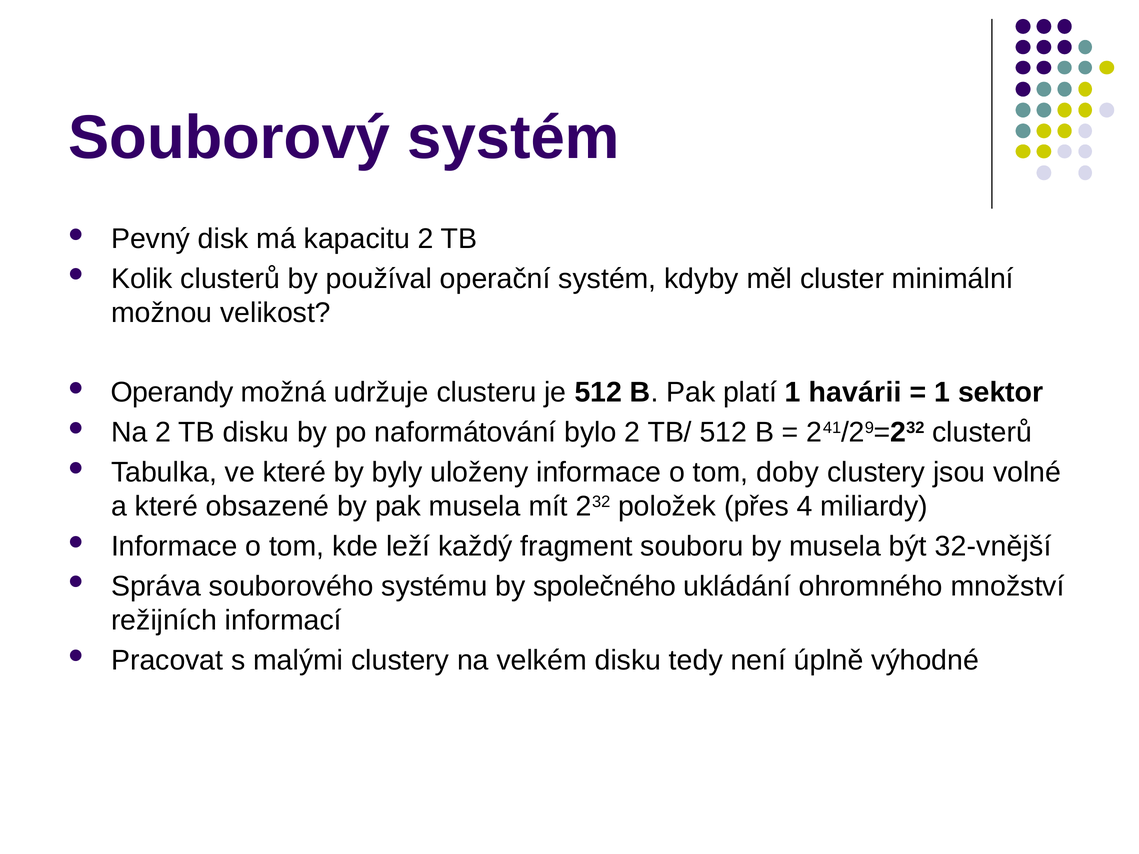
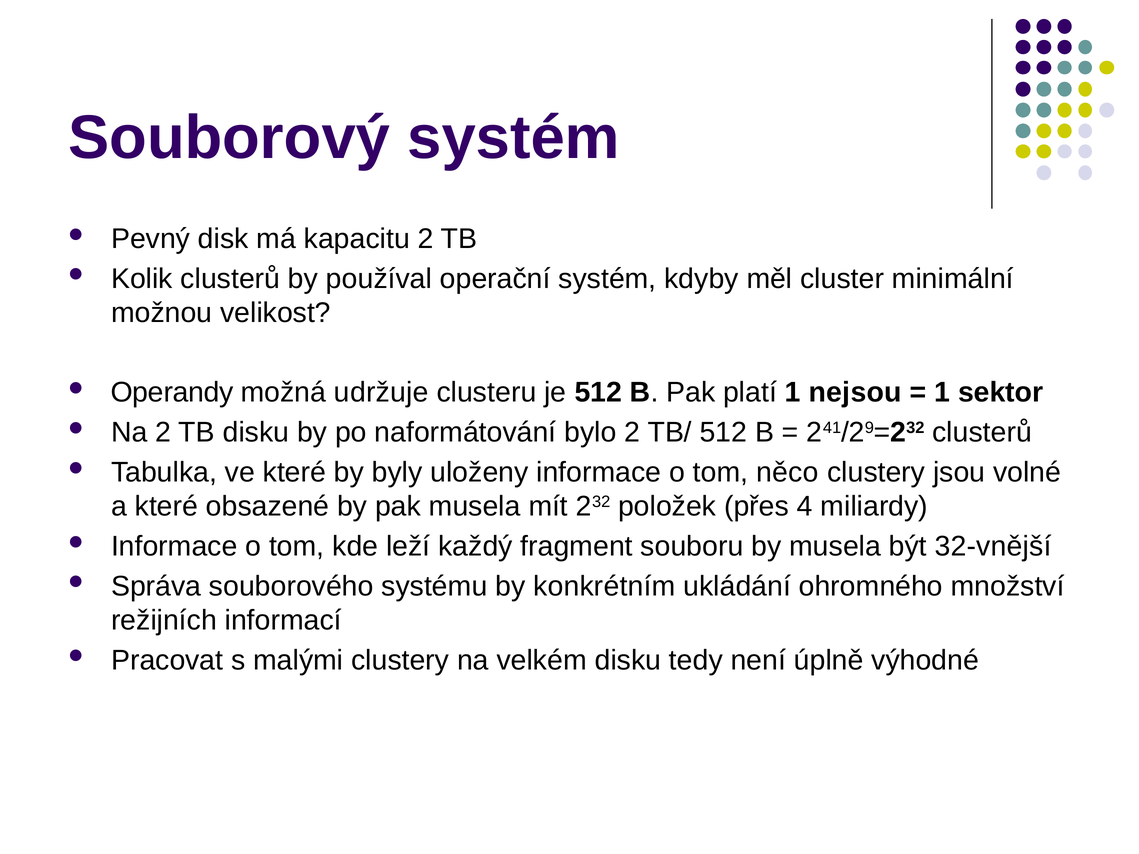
havárii: havárii -> nejsou
doby: doby -> něco
společného: společného -> konkrétním
